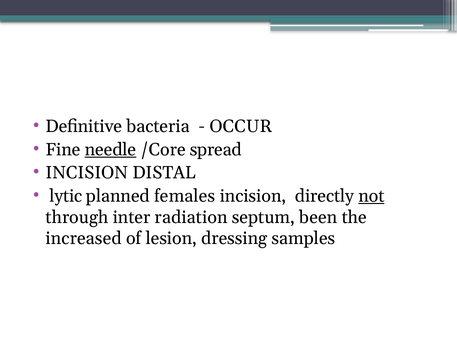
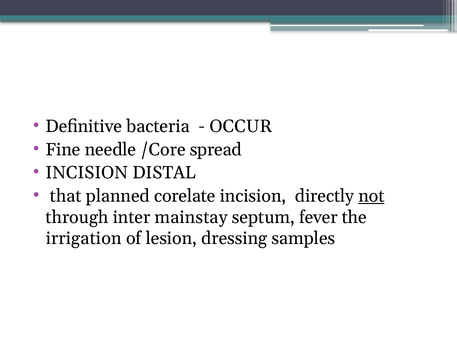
needle underline: present -> none
lytic: lytic -> that
females: females -> corelate
radiation: radiation -> mainstay
been: been -> fever
increased: increased -> irrigation
